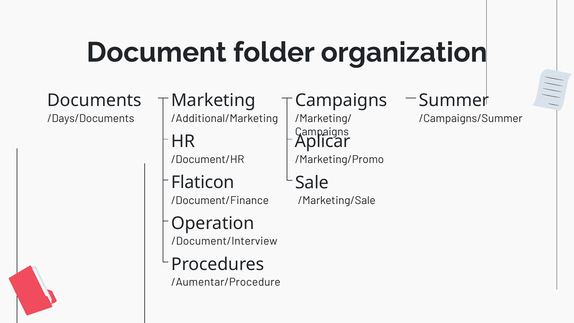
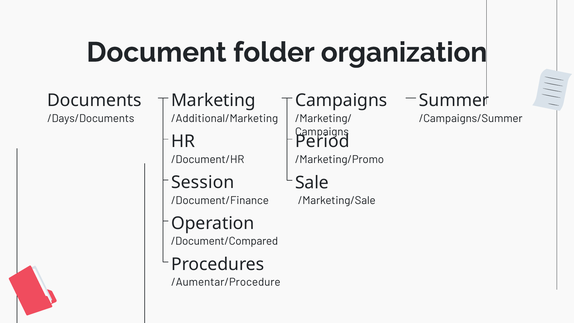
Aplicar: Aplicar -> Period
Flaticon: Flaticon -> Session
/Document/Interview: /Document/Interview -> /Document/Compared
